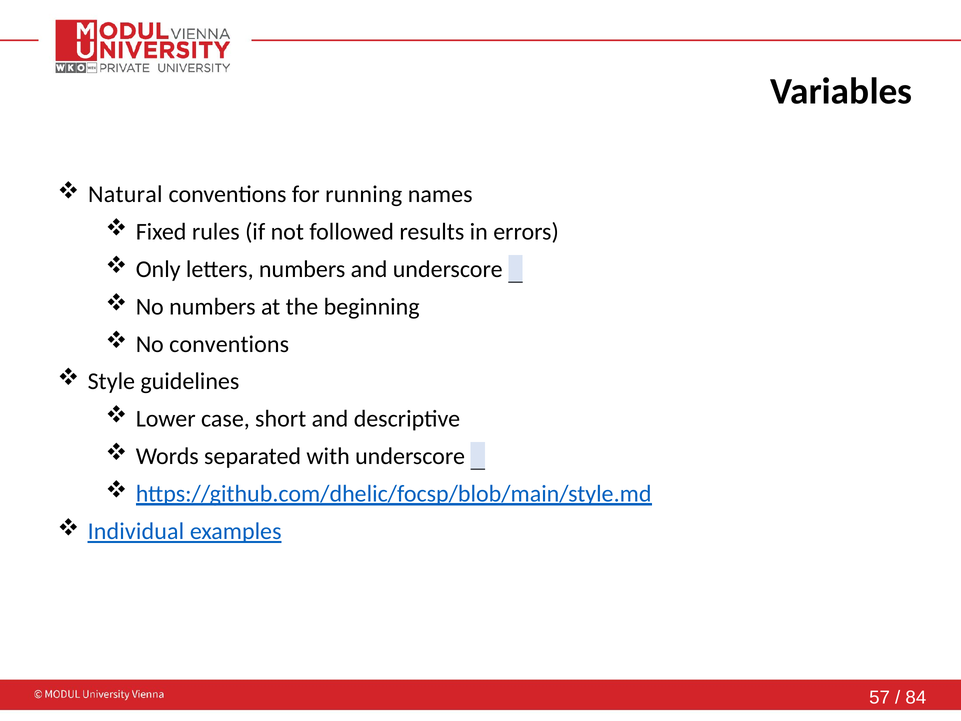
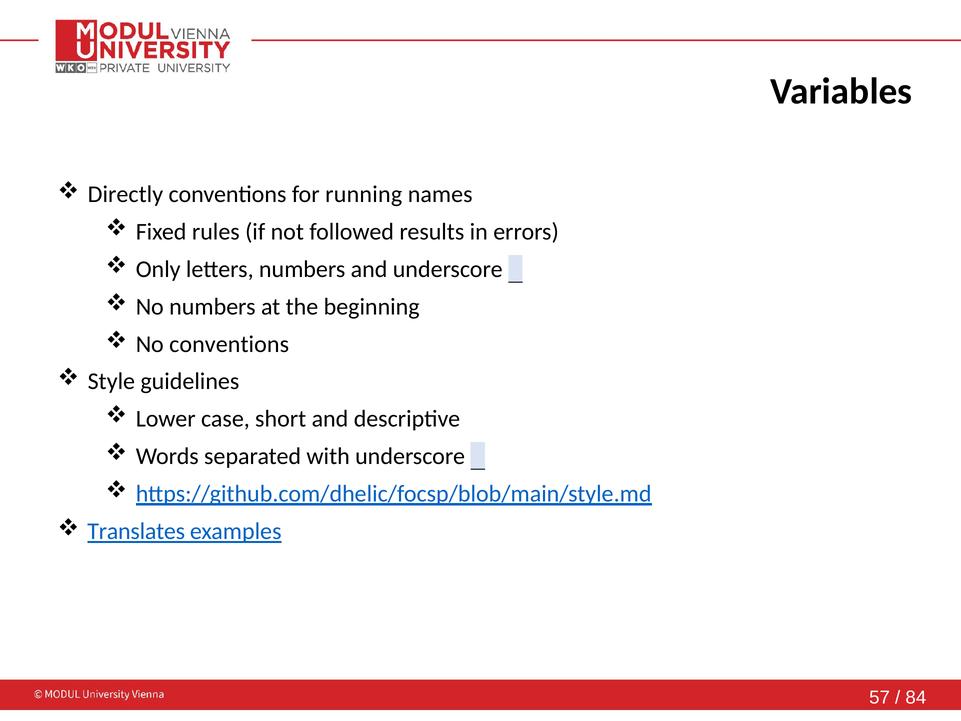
Natural: Natural -> Directly
Individual: Individual -> Translates
